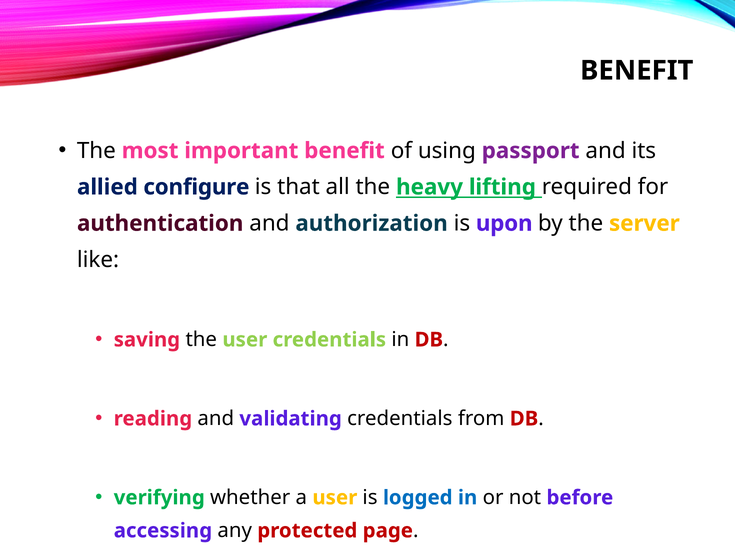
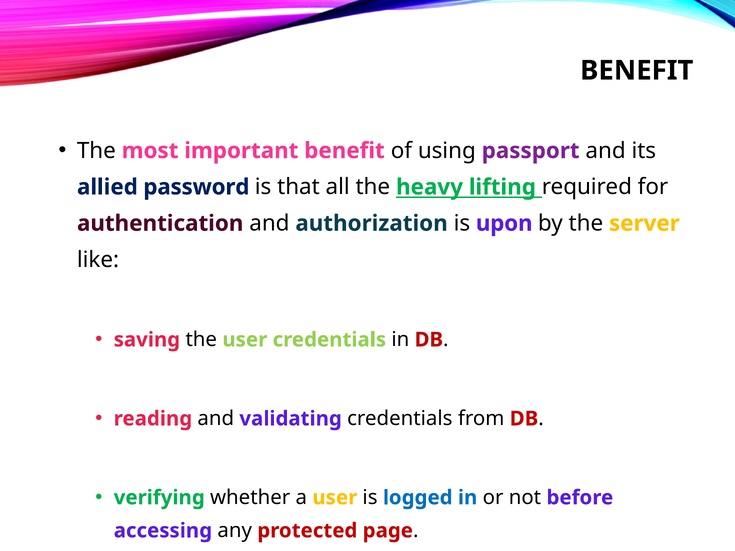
configure: configure -> password
